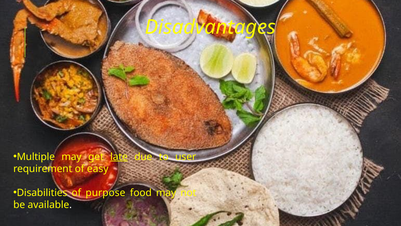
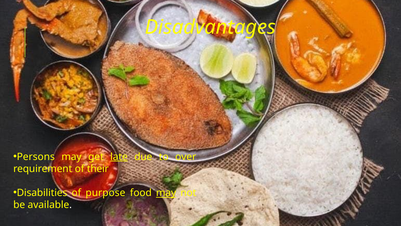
Multiple: Multiple -> Persons
user: user -> over
easy: easy -> their
may at (166, 193) underline: none -> present
